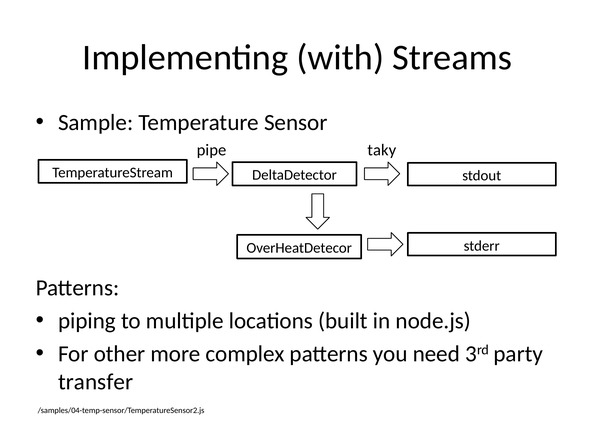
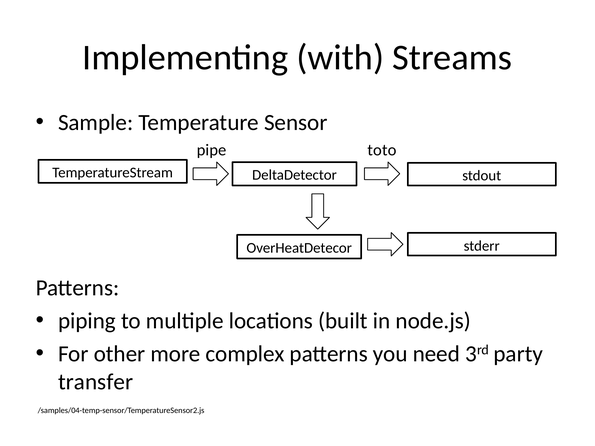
taky: taky -> toto
